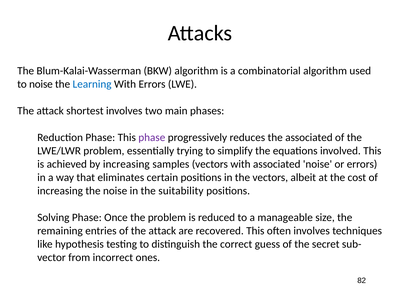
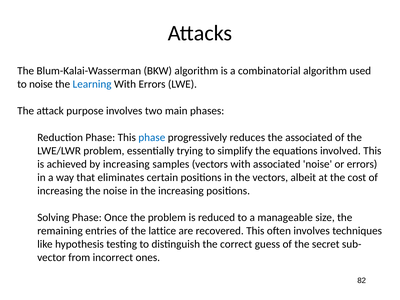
shortest: shortest -> purpose
phase at (152, 137) colour: purple -> blue
the suitability: suitability -> increasing
of the attack: attack -> lattice
